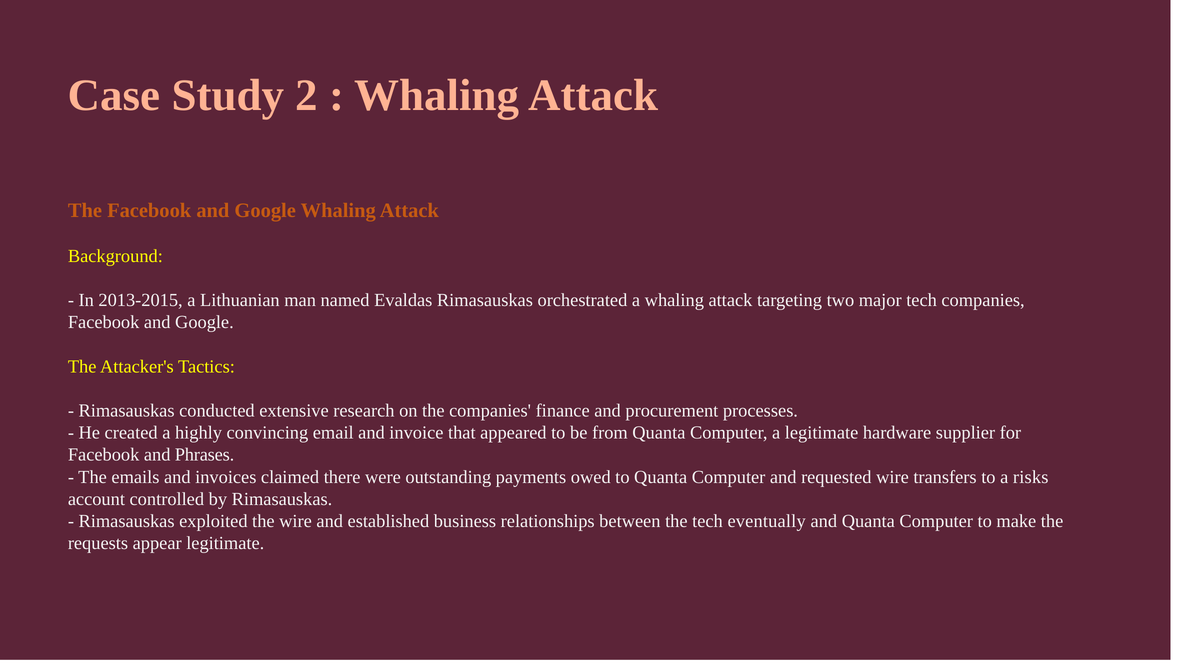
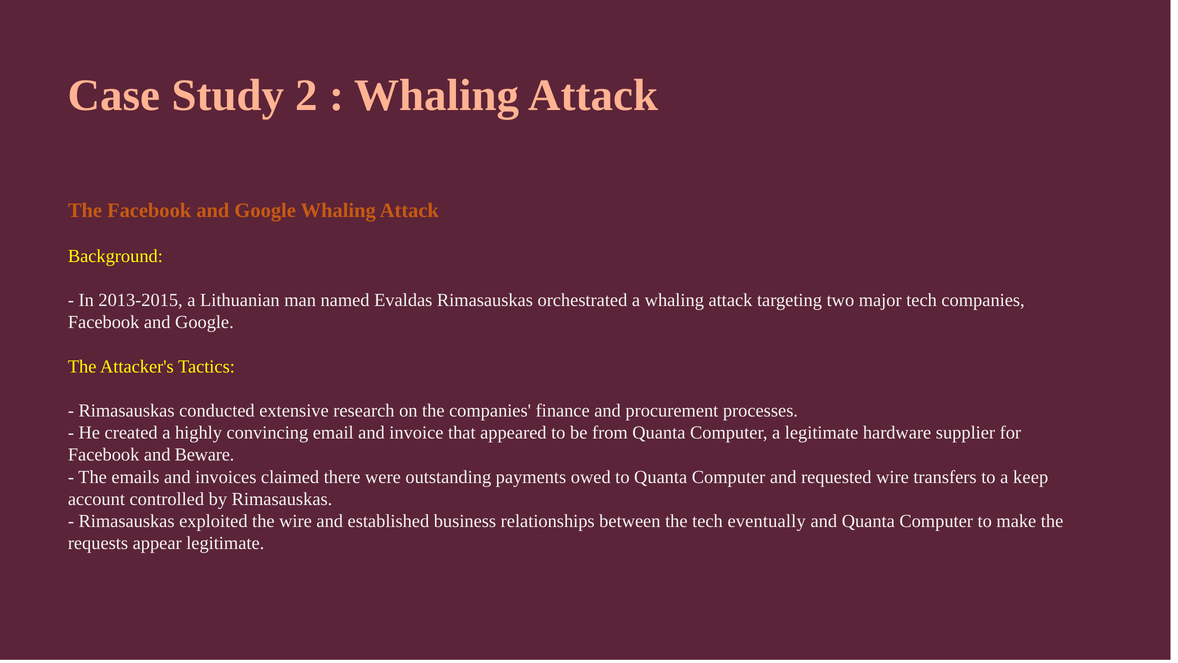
Phrases: Phrases -> Beware
risks: risks -> keep
